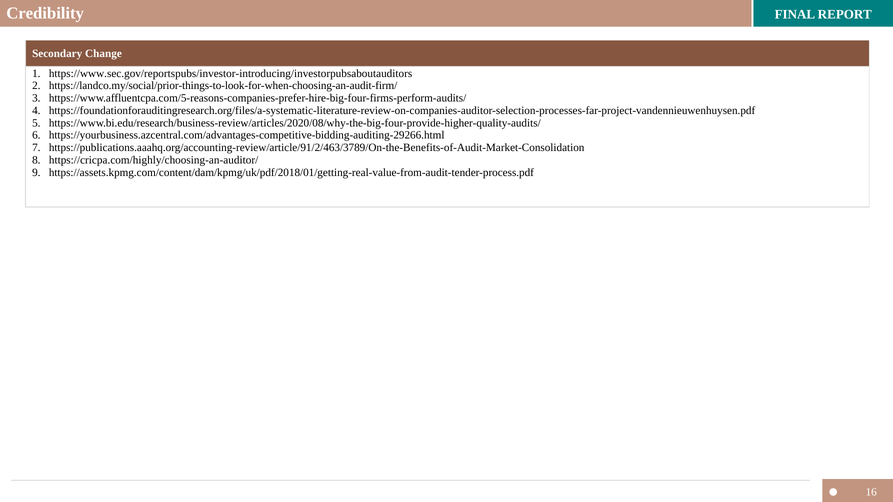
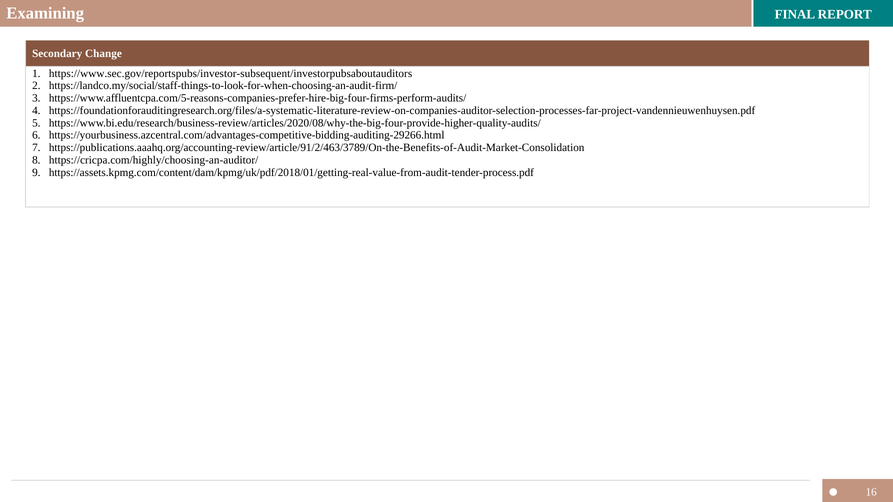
Credibility: Credibility -> Examining
https://www.sec.gov/reportspubs/investor-introducing/investorpubsaboutauditors: https://www.sec.gov/reportspubs/investor-introducing/investorpubsaboutauditors -> https://www.sec.gov/reportspubs/investor-subsequent/investorpubsaboutauditors
https://landco.my/social/prior-things-to-look-for-when-choosing-an-audit-firm/: https://landco.my/social/prior-things-to-look-for-when-choosing-an-audit-firm/ -> https://landco.my/social/staff-things-to-look-for-when-choosing-an-audit-firm/
